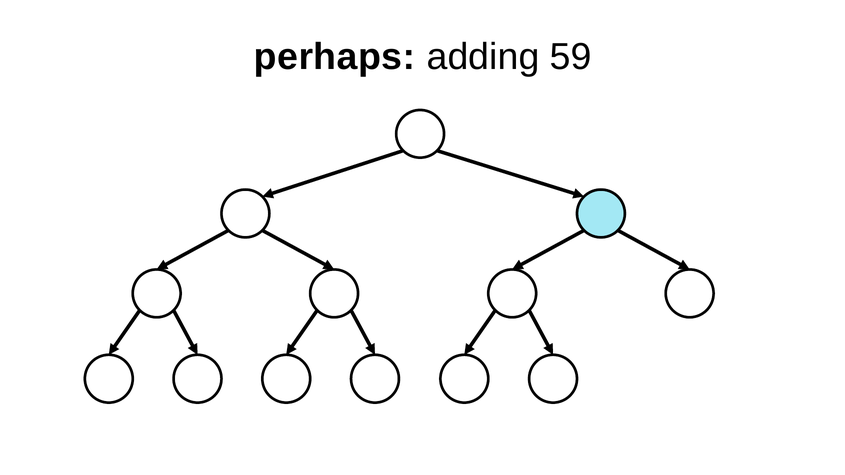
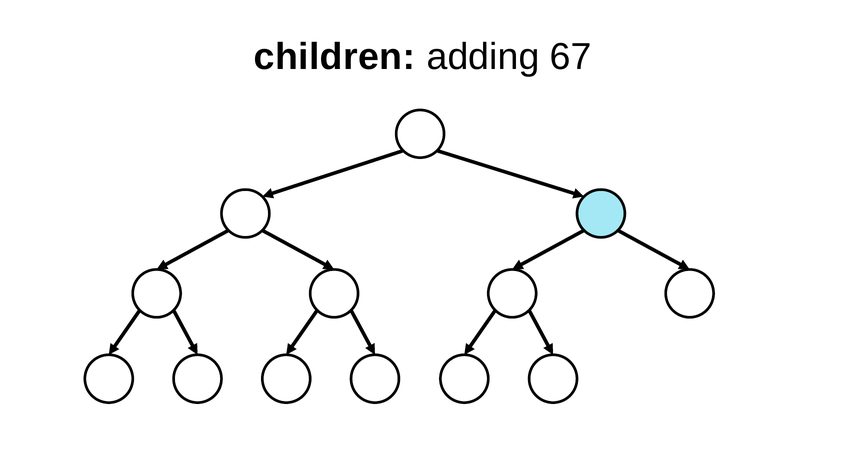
perhaps: perhaps -> children
59: 59 -> 67
